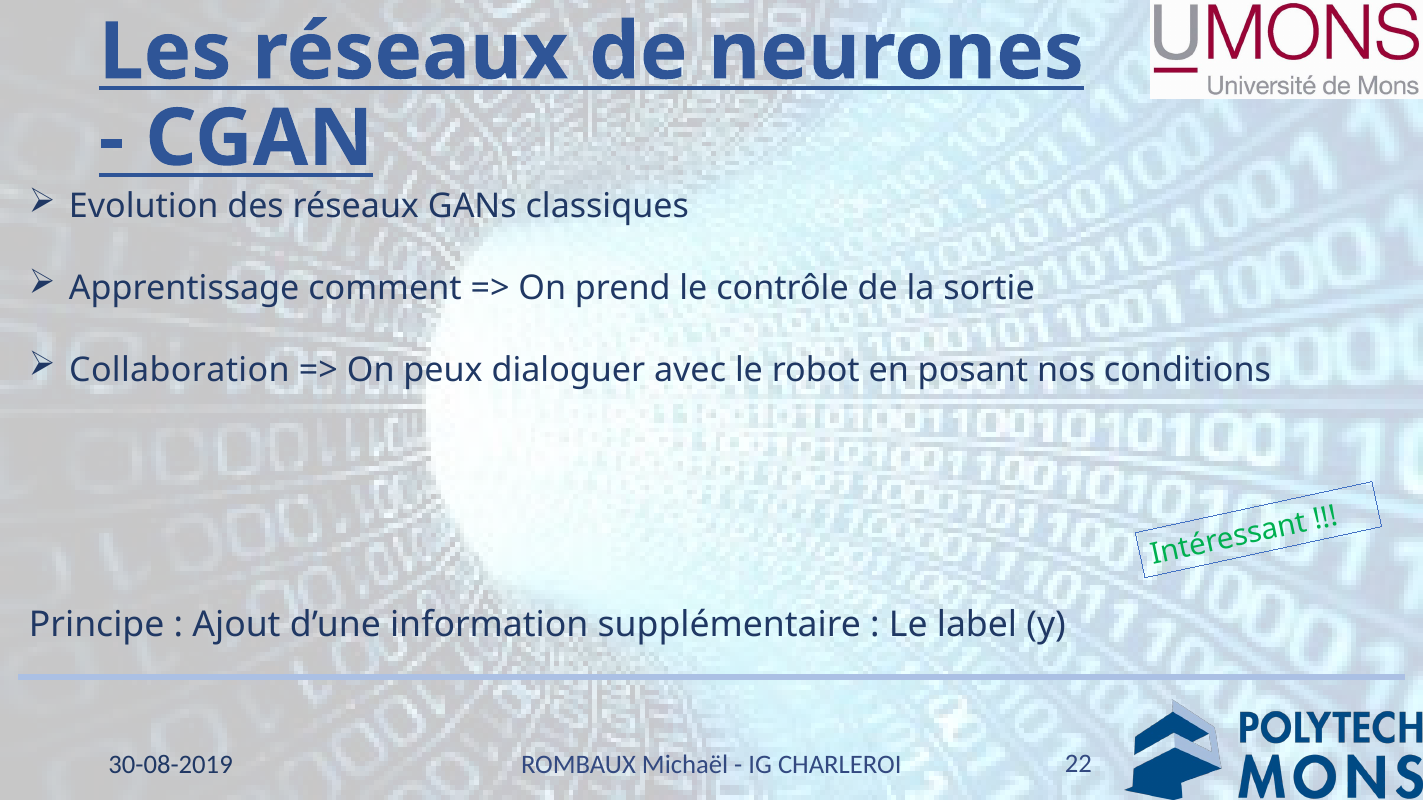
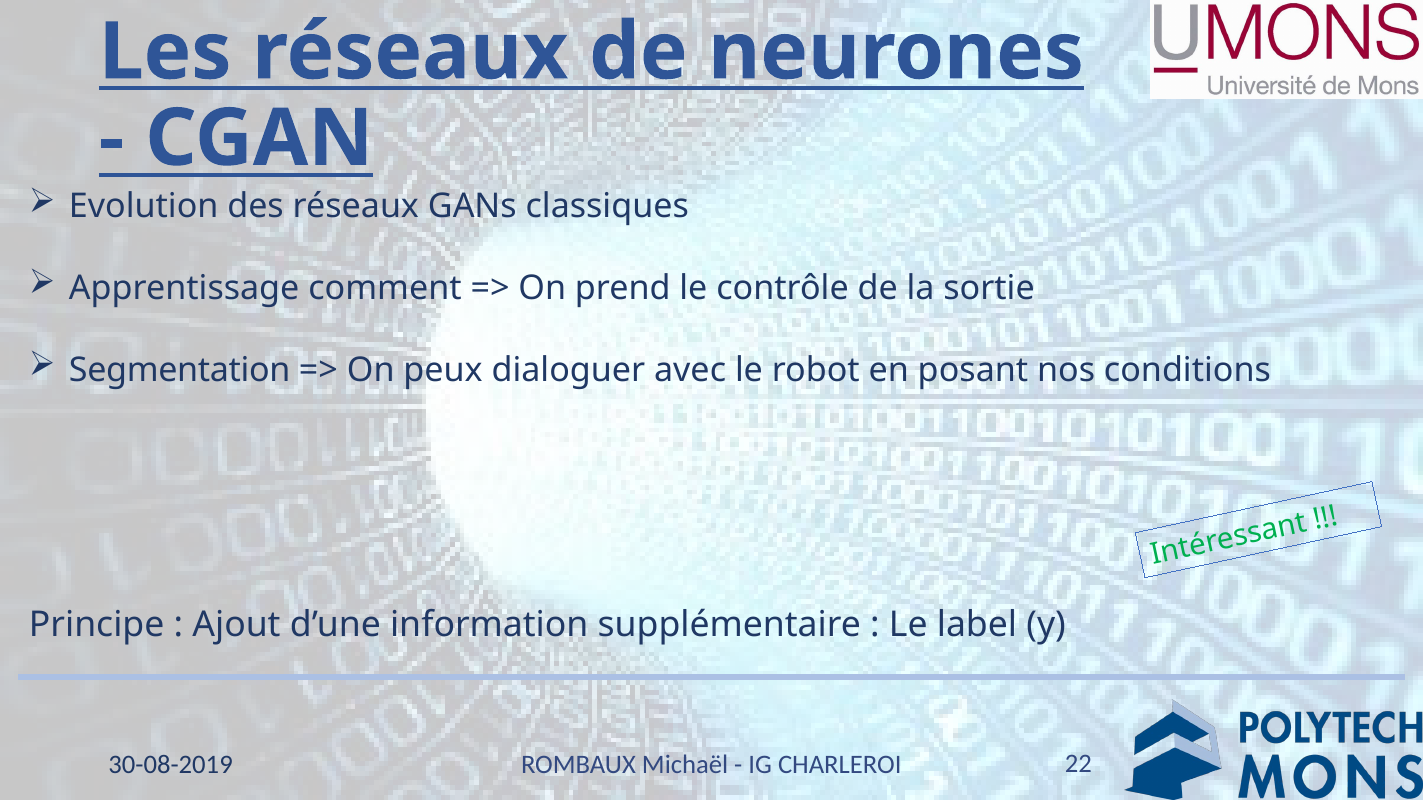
Collaboration: Collaboration -> Segmentation
